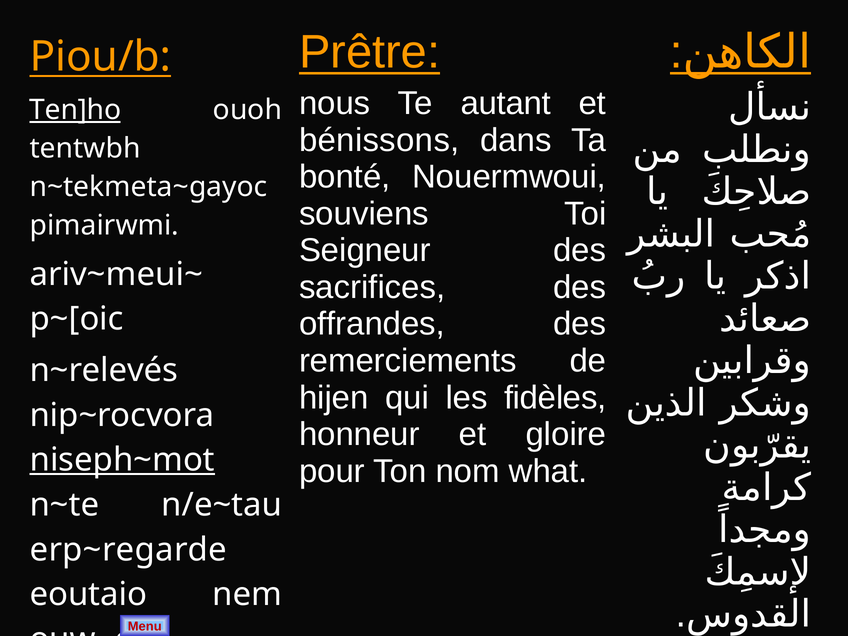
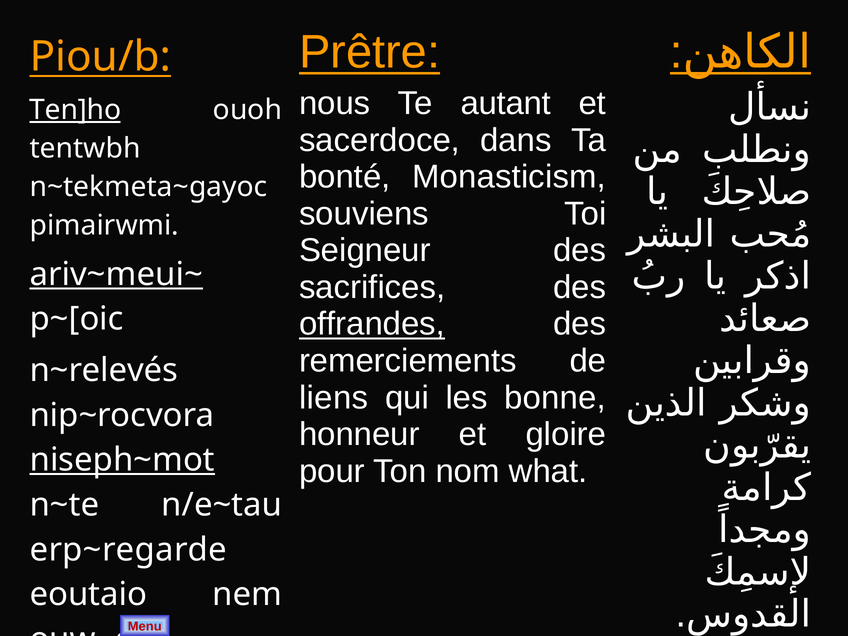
bénissons: bénissons -> sacerdoce
Nouermwoui: Nouermwoui -> Monasticism
ariv~meui~ underline: none -> present
offrandes underline: none -> present
hijen: hijen -> liens
fidèles: fidèles -> bonne
